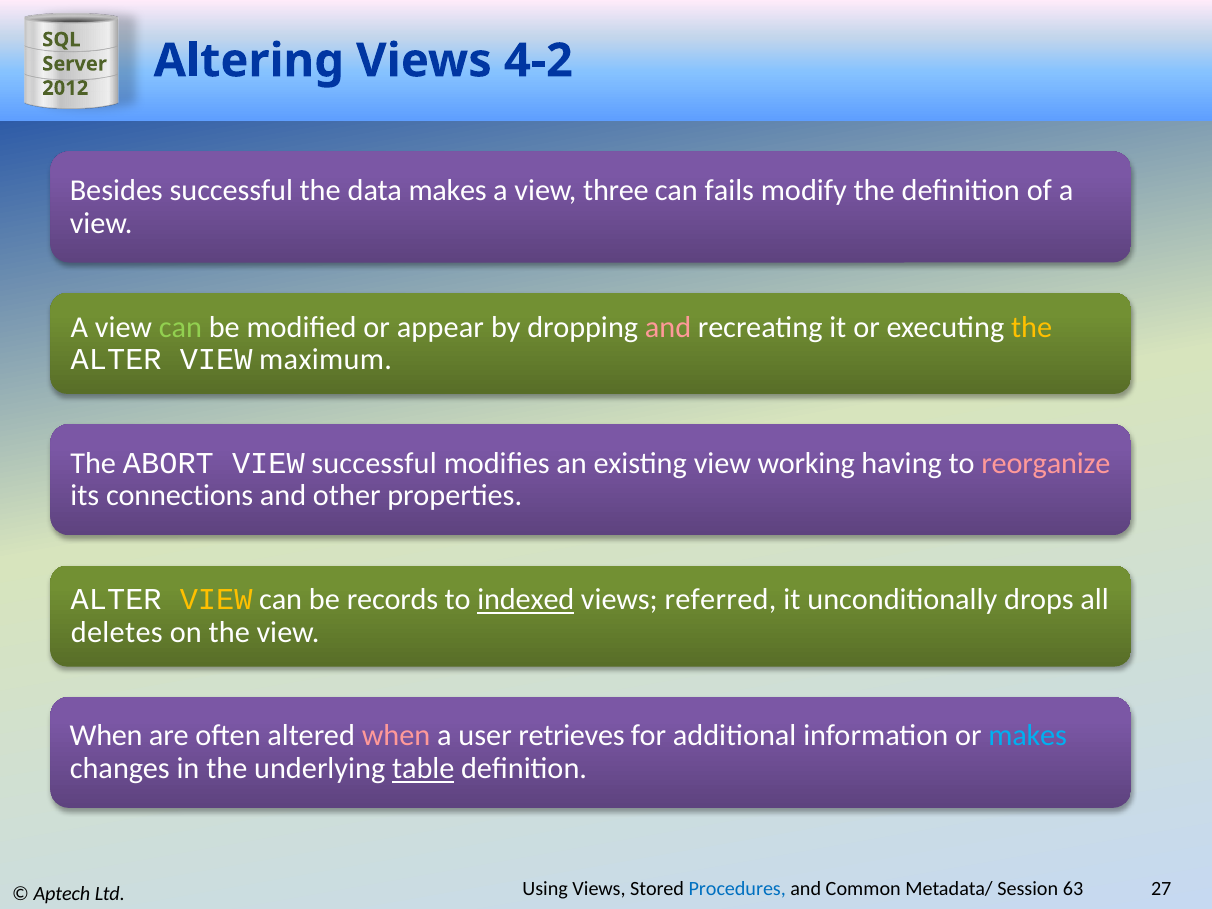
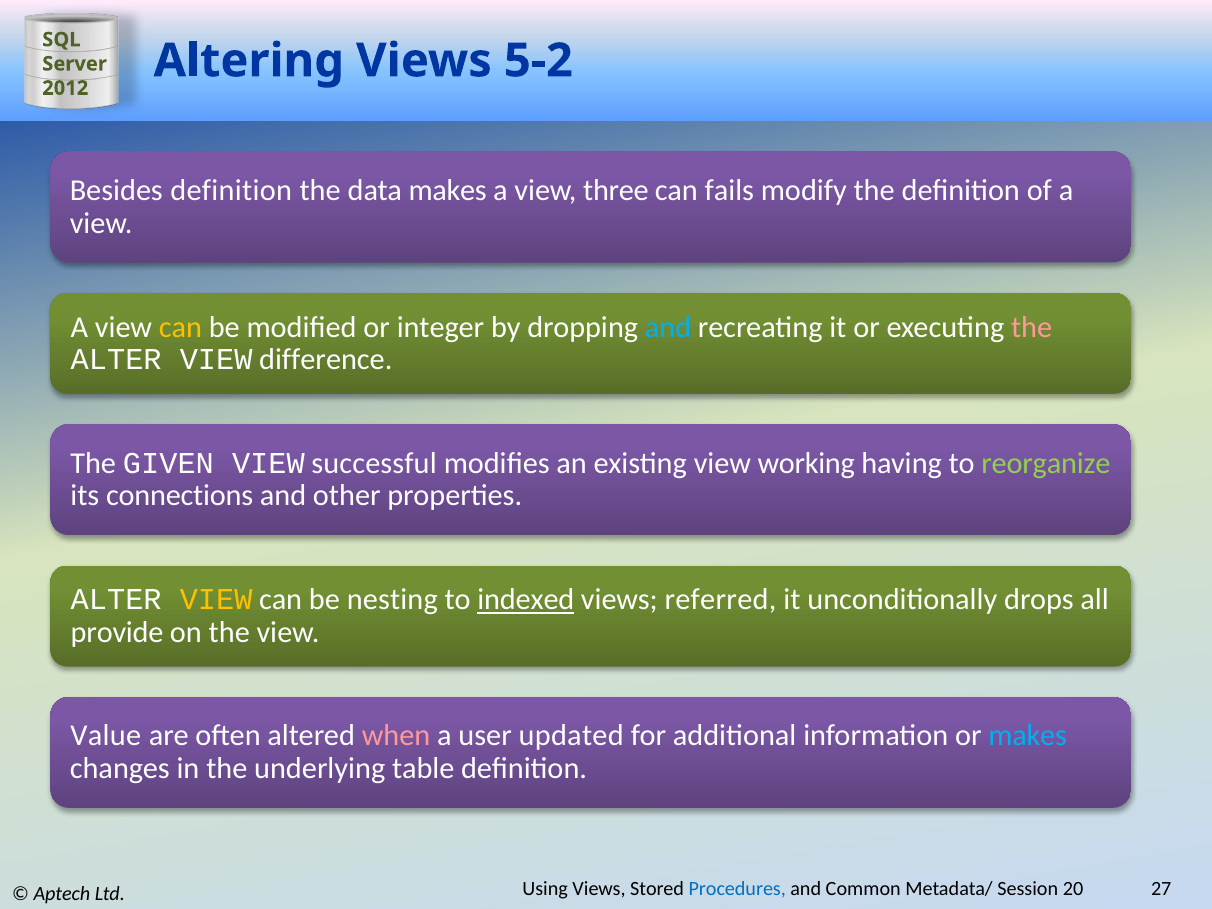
4-2: 4-2 -> 5-2
Besides successful: successful -> definition
can at (180, 327) colour: light green -> yellow
appear: appear -> integer
and at (668, 327) colour: pink -> light blue
the at (1032, 327) colour: yellow -> pink
maximum: maximum -> difference
ABORT: ABORT -> GIVEN
reorganize colour: pink -> light green
records: records -> nesting
deletes: deletes -> provide
When at (106, 736): When -> Value
retrieves: retrieves -> updated
table underline: present -> none
63: 63 -> 20
